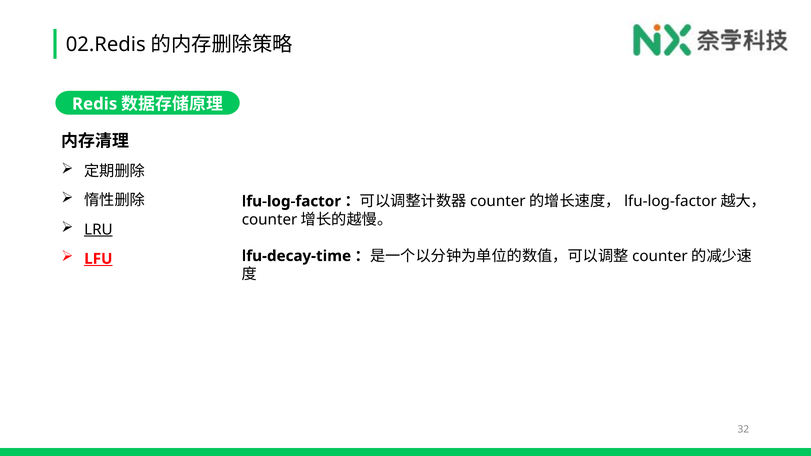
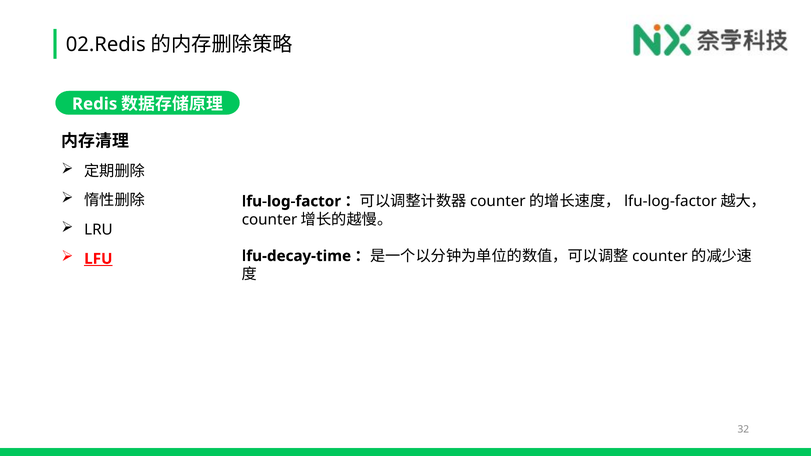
LRU underline: present -> none
